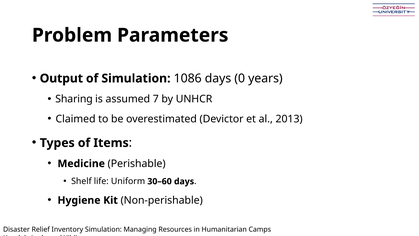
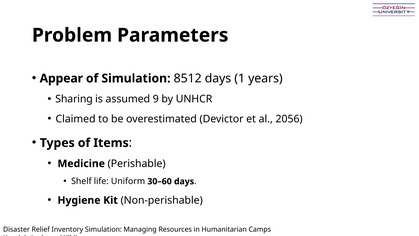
Output: Output -> Appear
1086: 1086 -> 8512
0: 0 -> 1
7: 7 -> 9
2013: 2013 -> 2056
